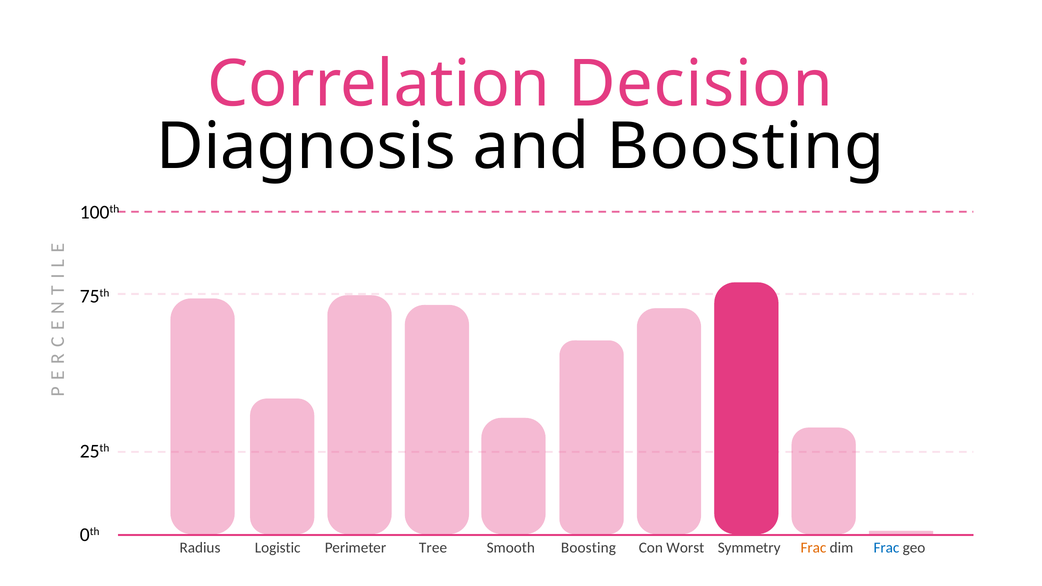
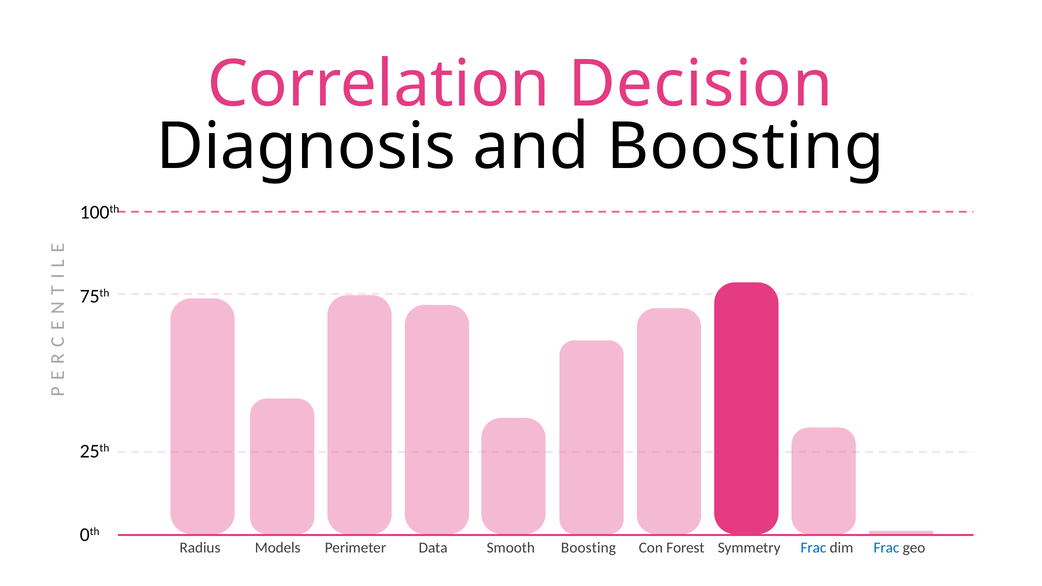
Logistic: Logistic -> Models
Tree: Tree -> Data
Worst: Worst -> Forest
Frac at (813, 548) colour: orange -> blue
